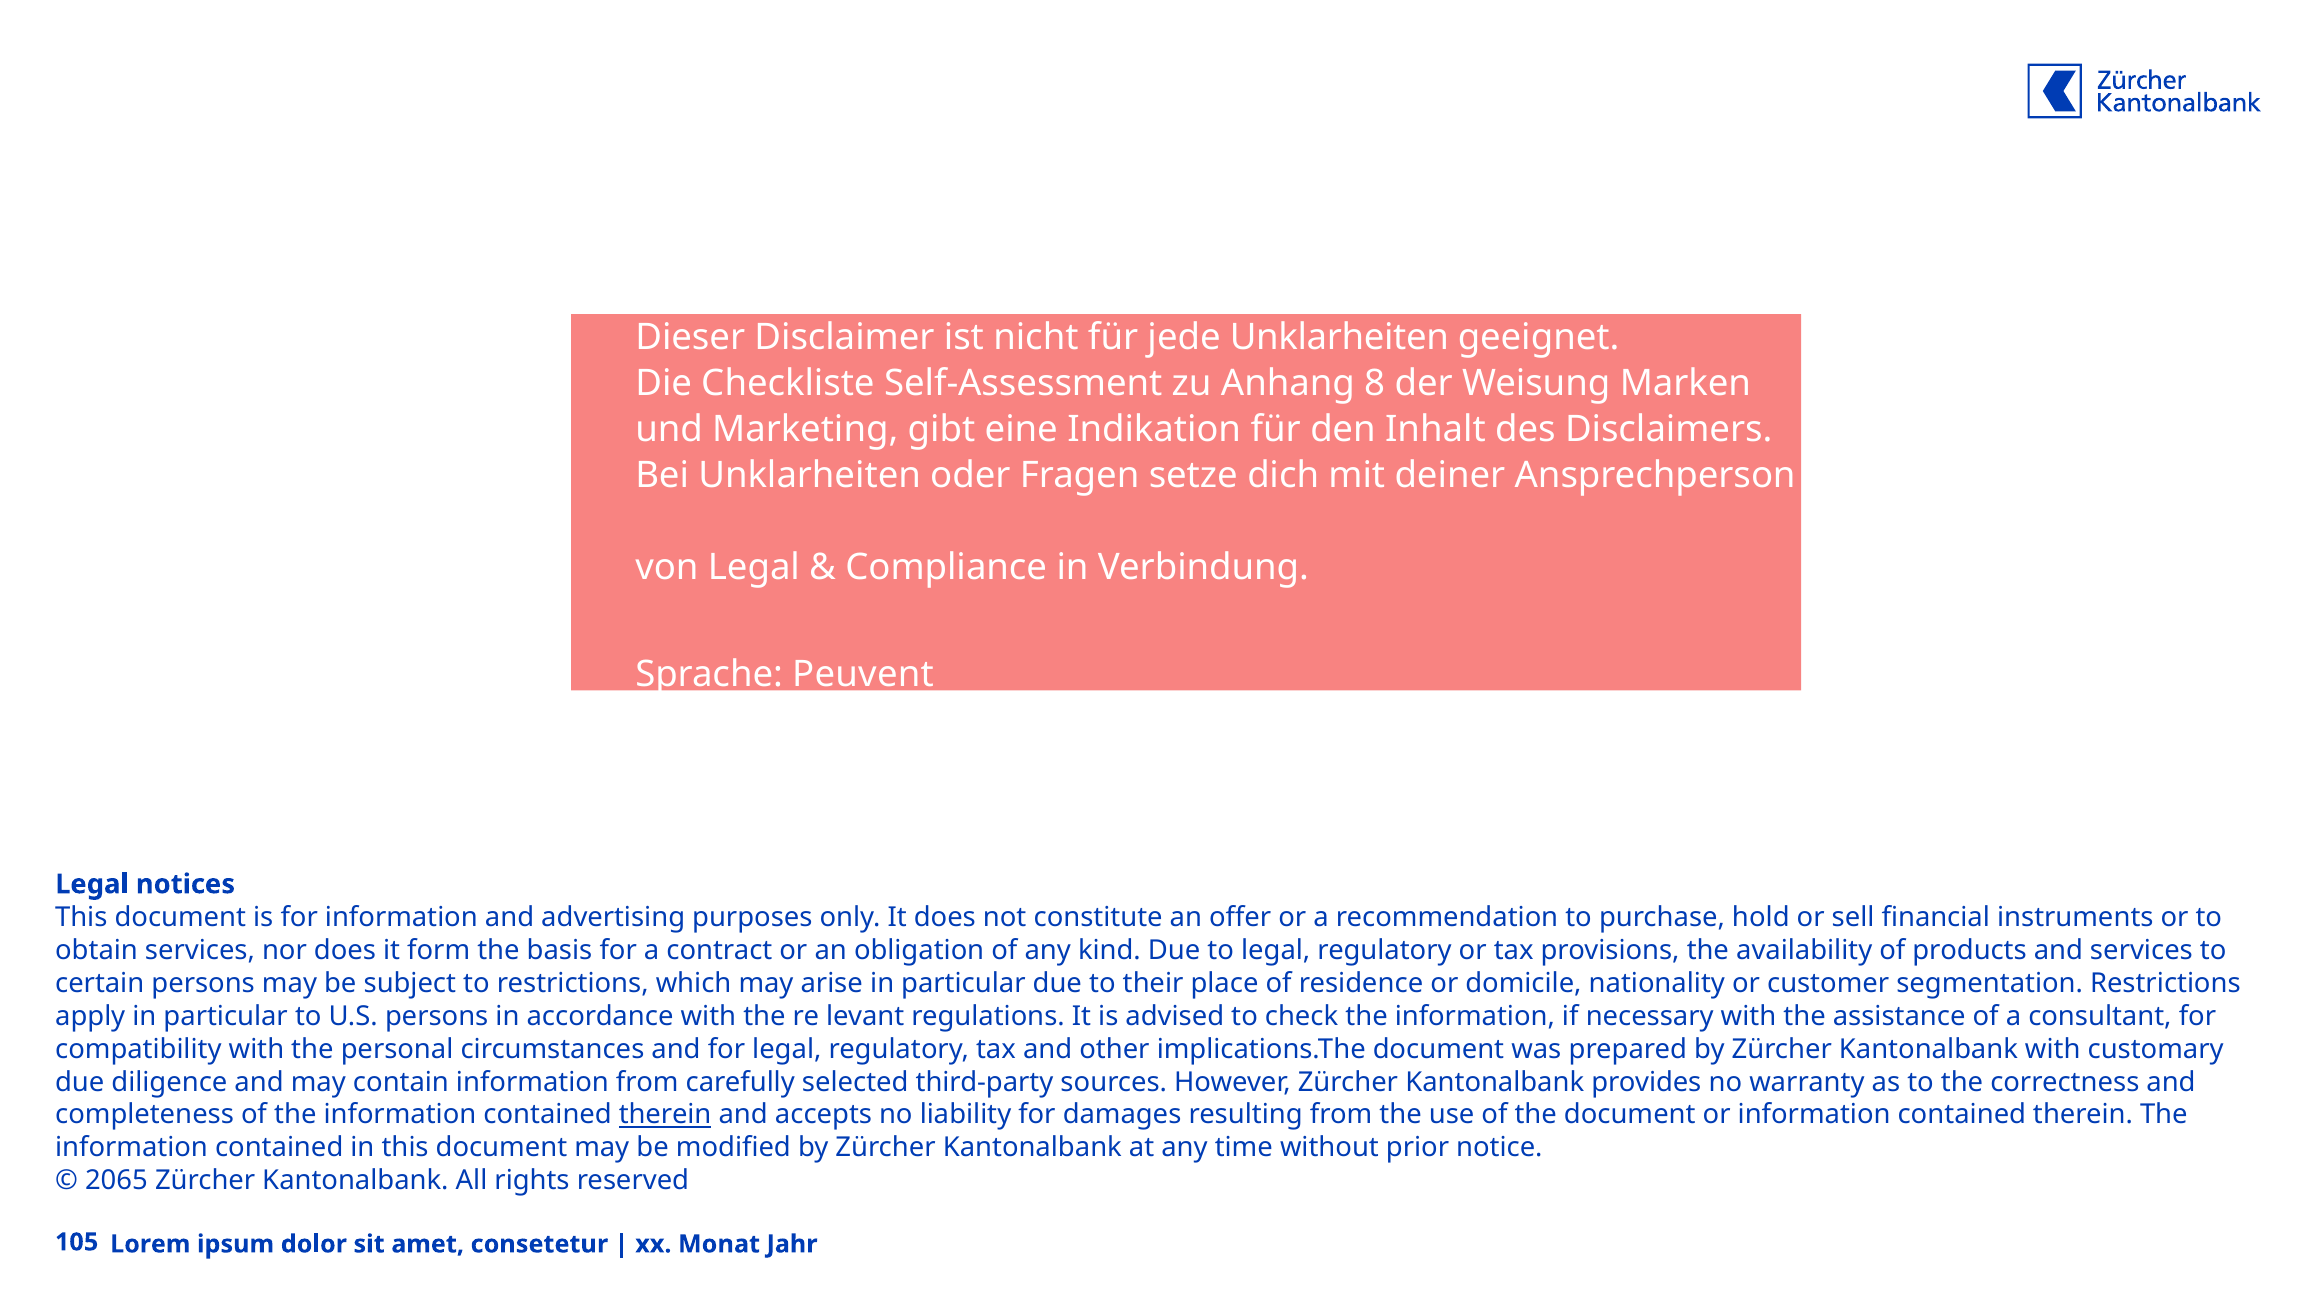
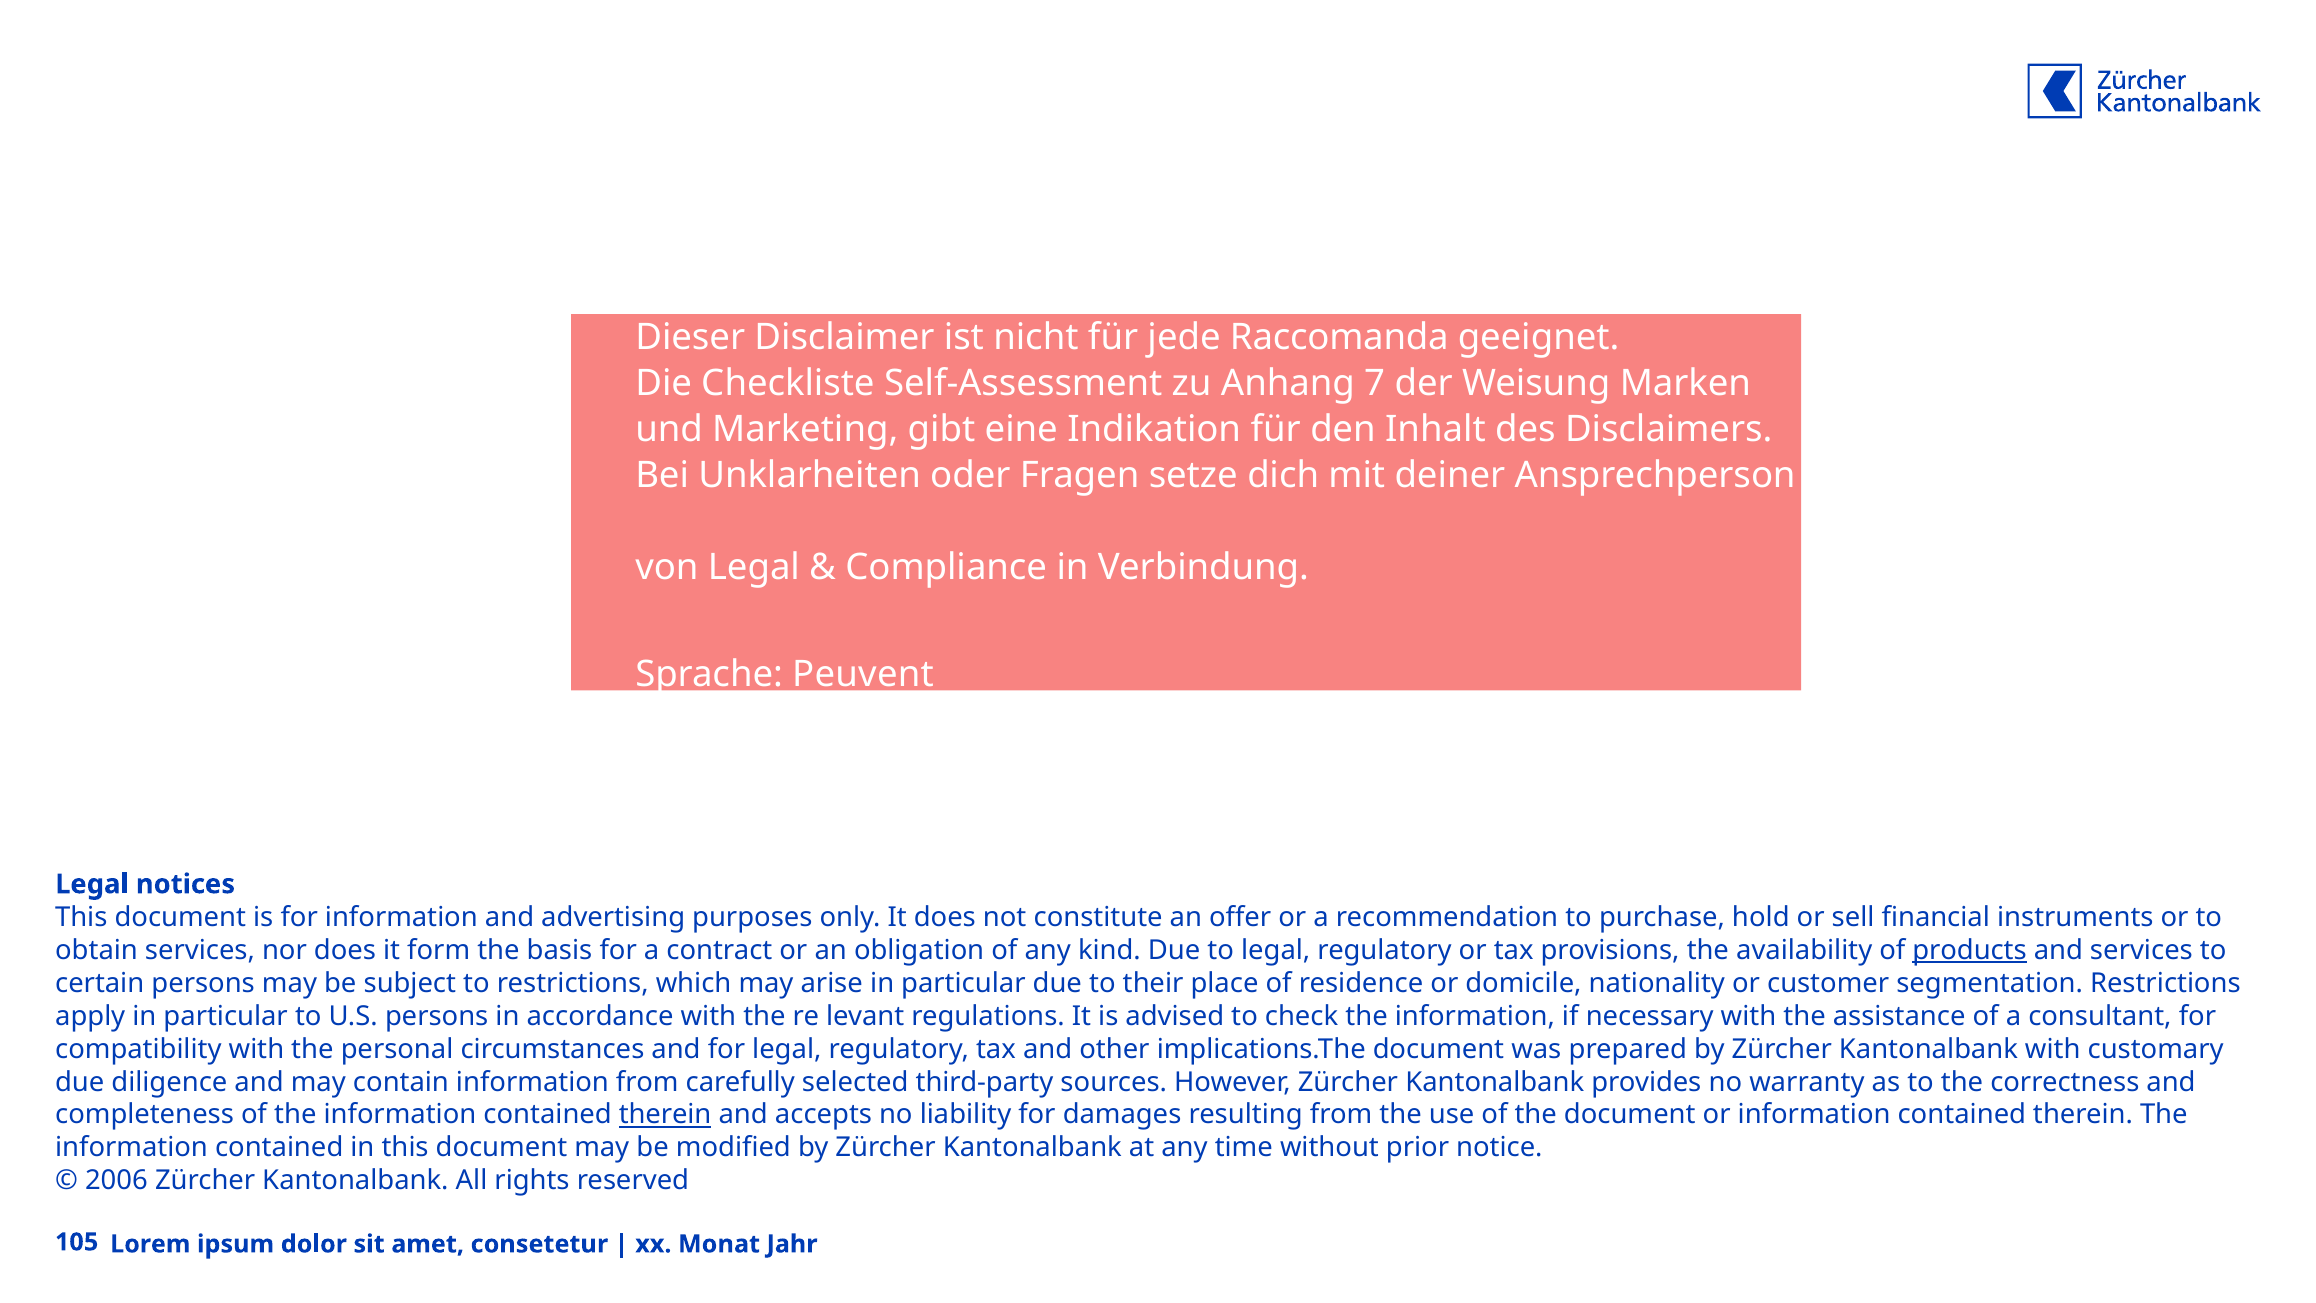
jede Unklarheiten: Unklarheiten -> Raccomanda
8: 8 -> 7
products underline: none -> present
2065: 2065 -> 2006
